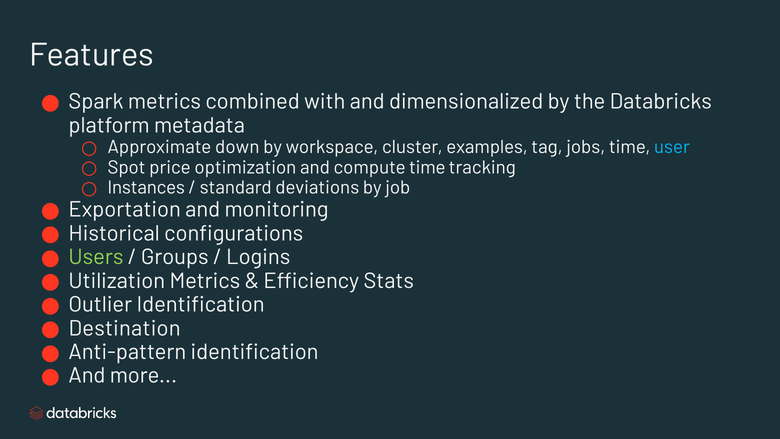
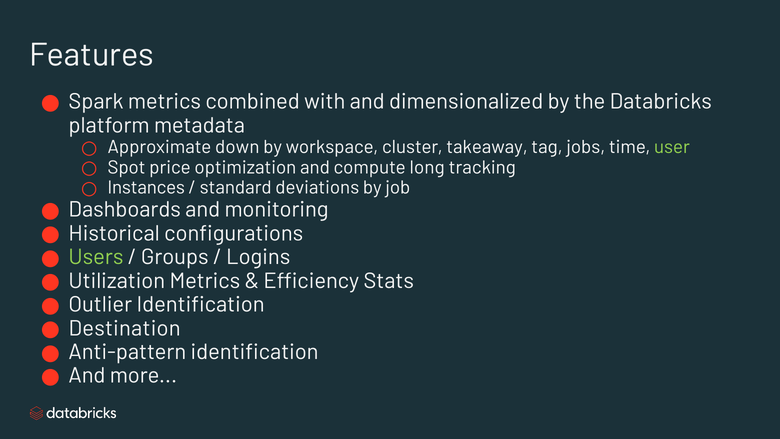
examples: examples -> takeaway
user colour: light blue -> light green
compute time: time -> long
Exportation: Exportation -> Dashboards
